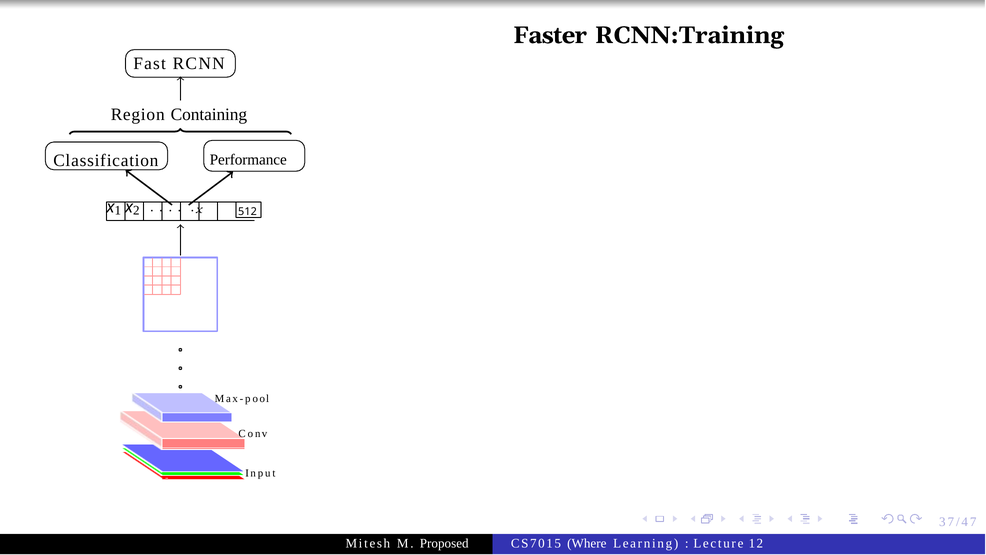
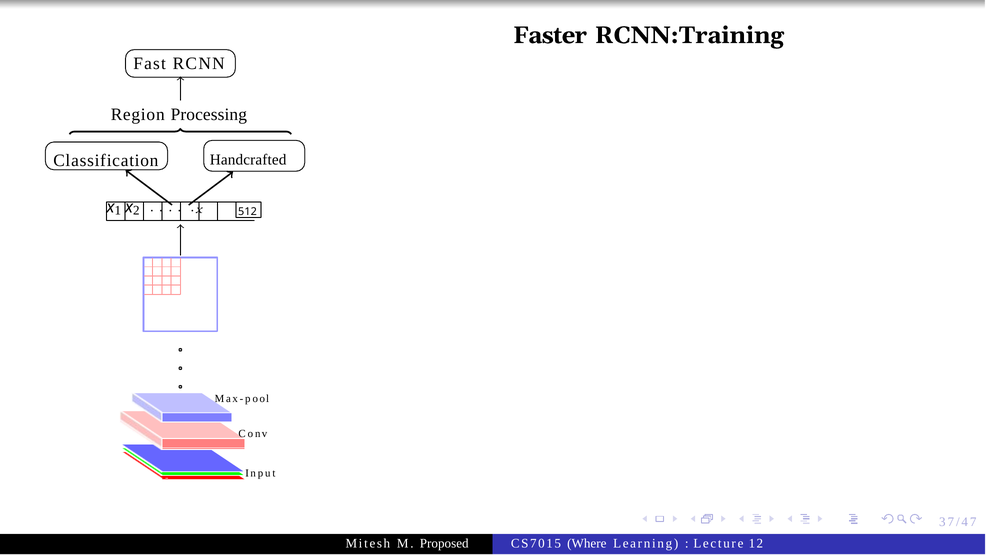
Containing: Containing -> Processing
Performance: Performance -> Handcrafted
